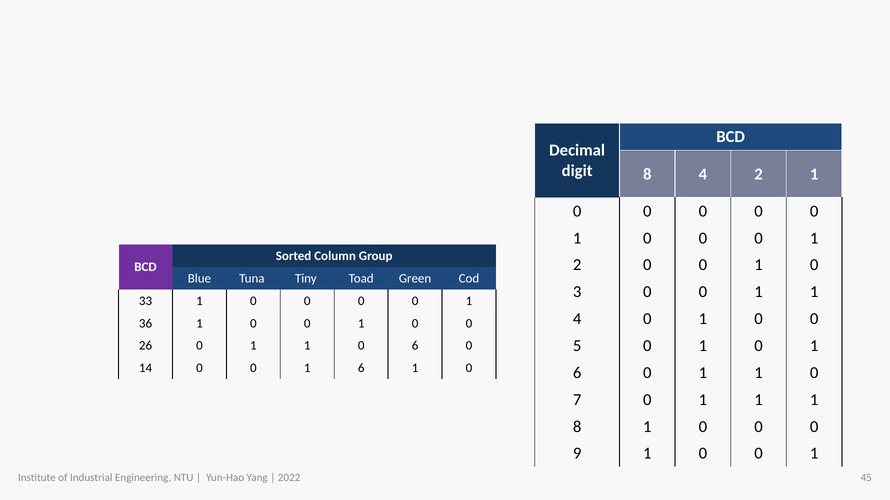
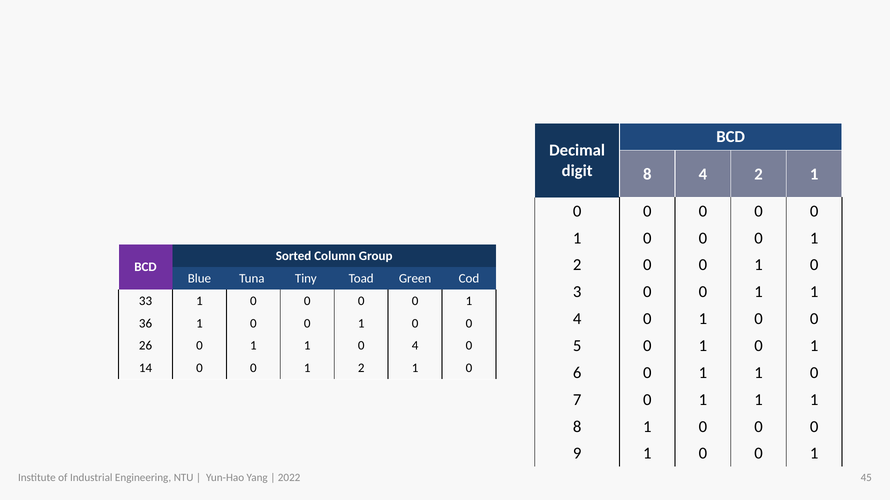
0 6: 6 -> 4
6 at (361, 369): 6 -> 2
